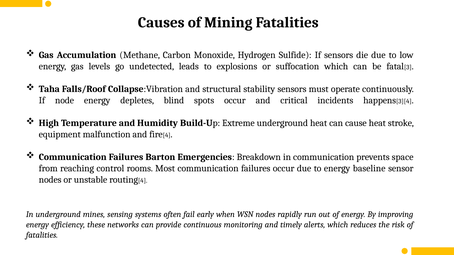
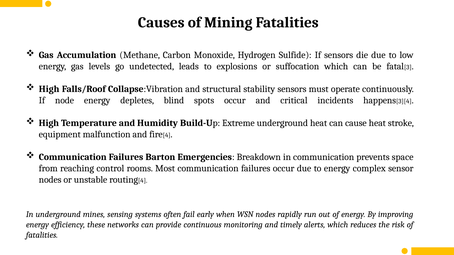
Taha at (49, 89): Taha -> High
baseline: baseline -> complex
